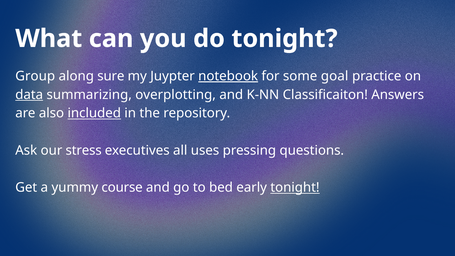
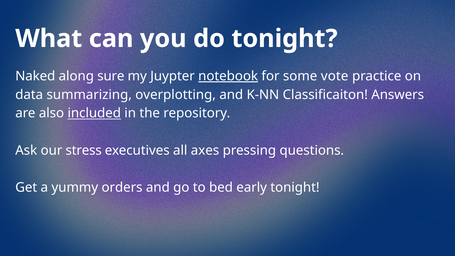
Group: Group -> Naked
goal: goal -> vote
data underline: present -> none
uses: uses -> axes
course: course -> orders
tonight at (295, 187) underline: present -> none
